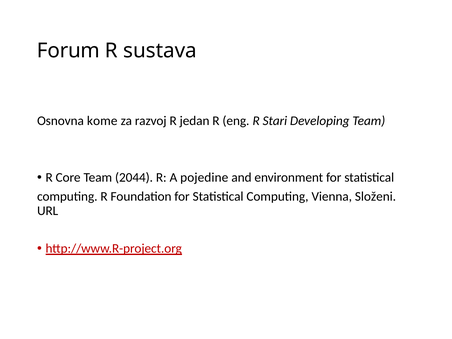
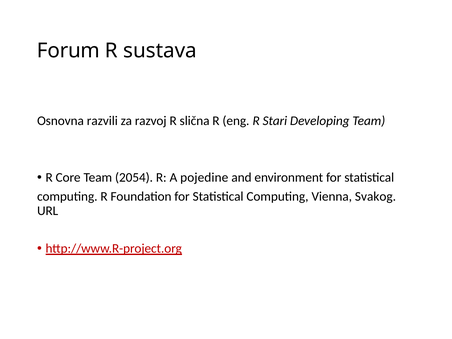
kome: kome -> razvili
jedan: jedan -> slična
2044: 2044 -> 2054
Složeni: Složeni -> Svakog
